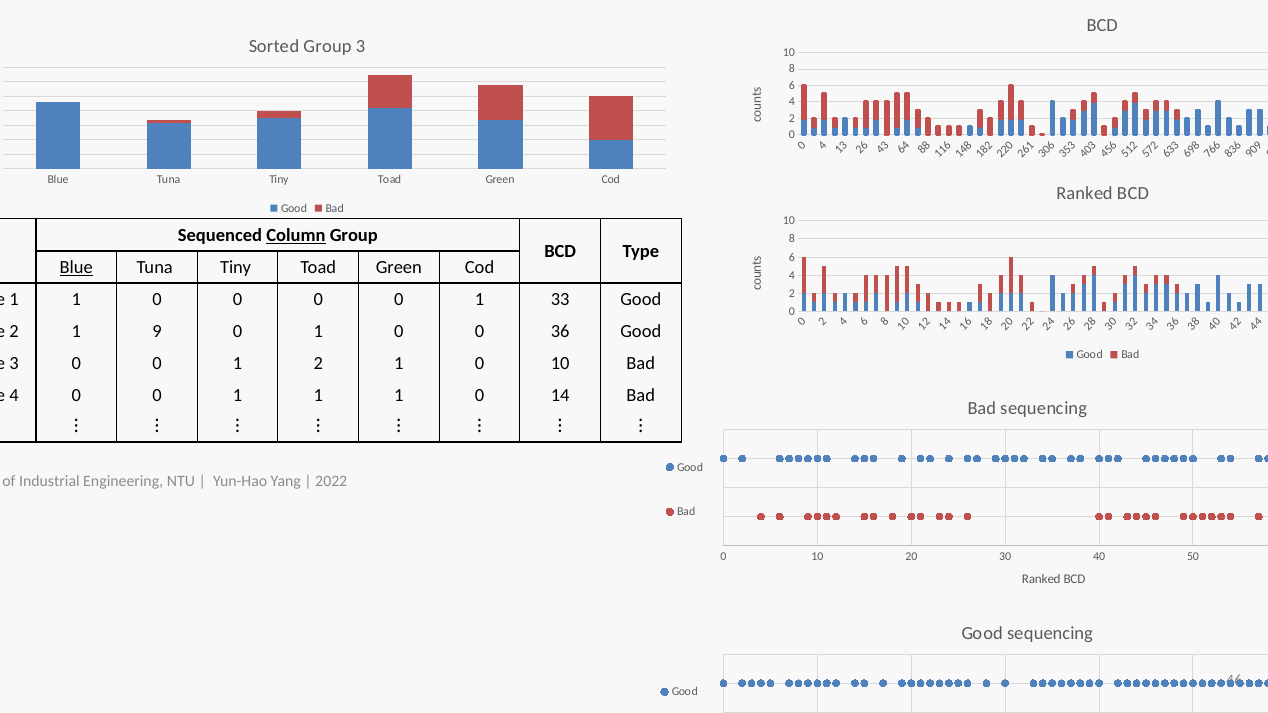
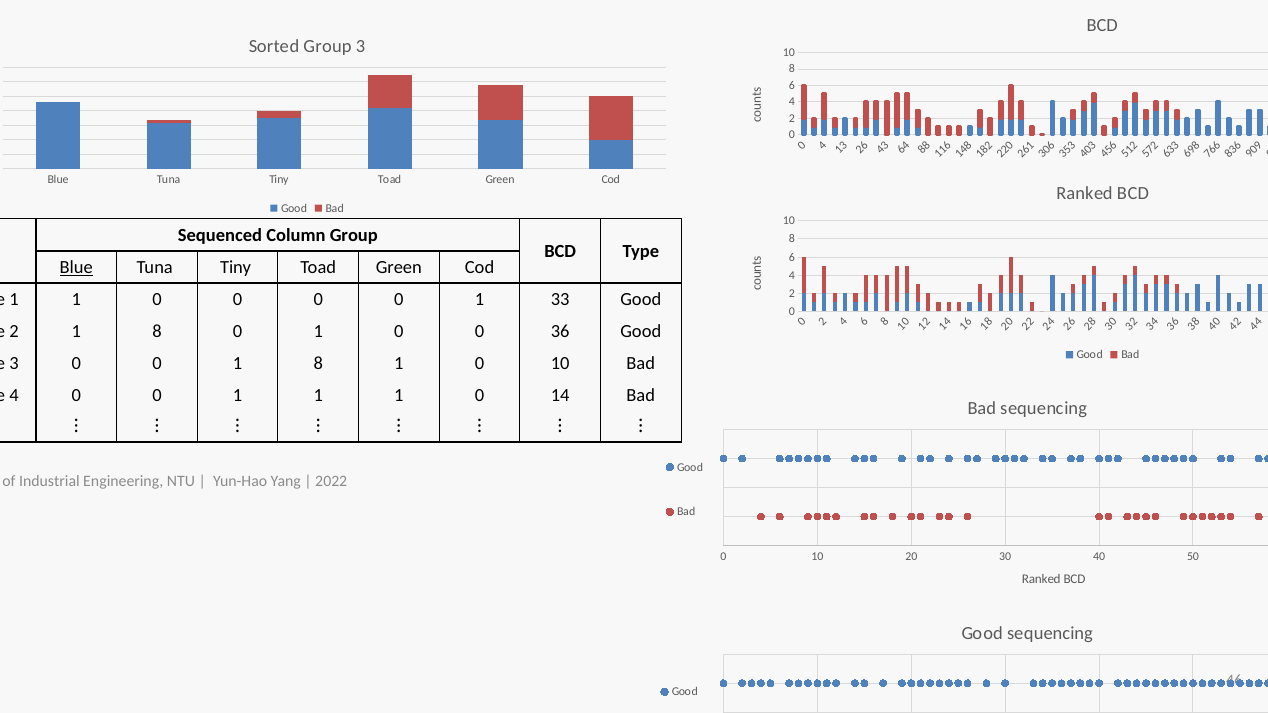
Column underline: present -> none
2 1 9: 9 -> 8
0 0 1 2: 2 -> 8
